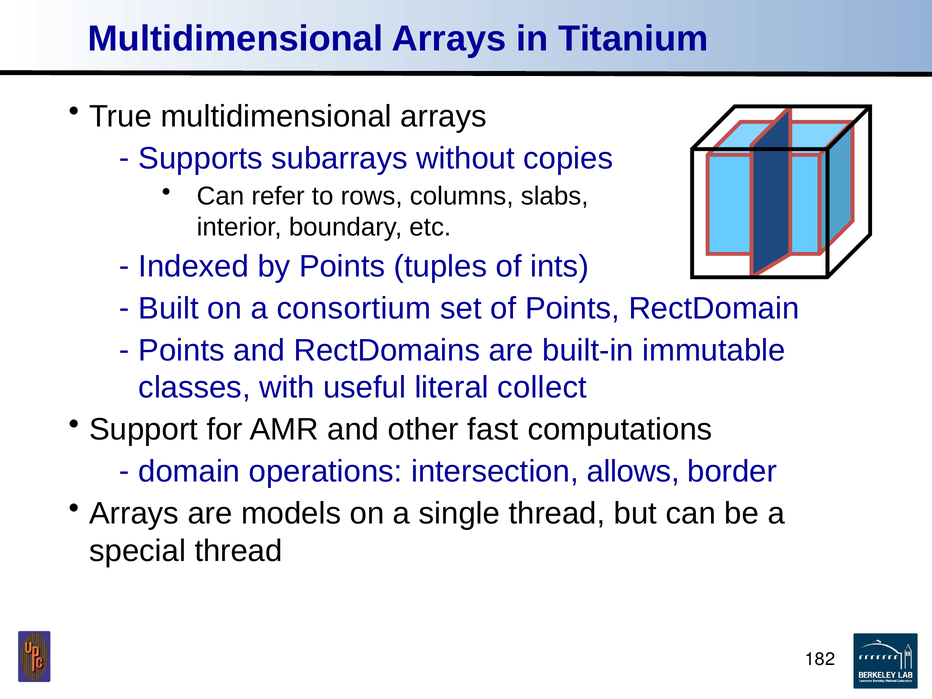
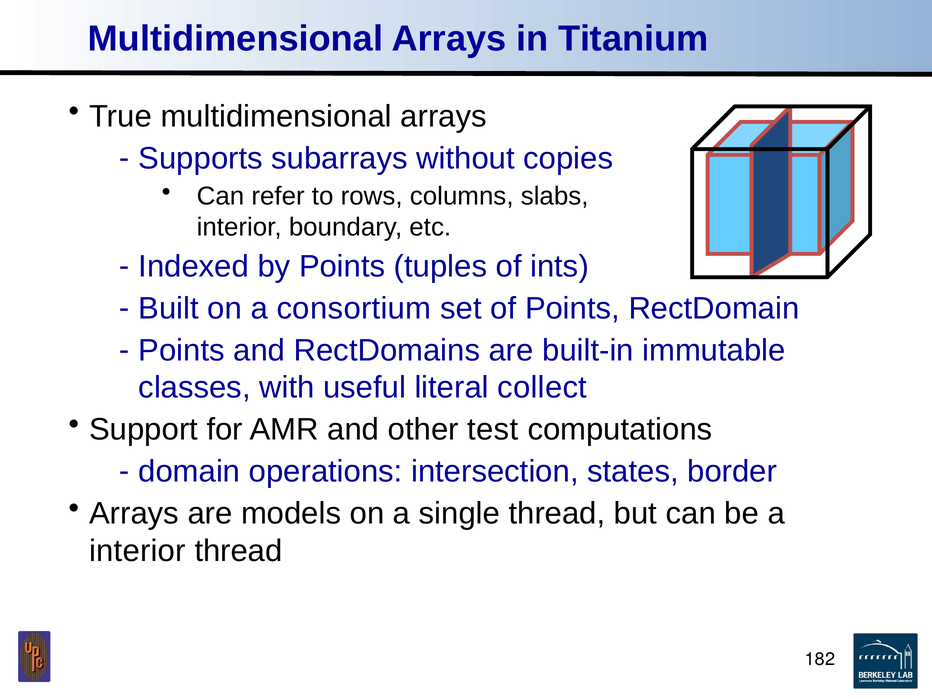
fast: fast -> test
allows: allows -> states
special at (138, 551): special -> interior
